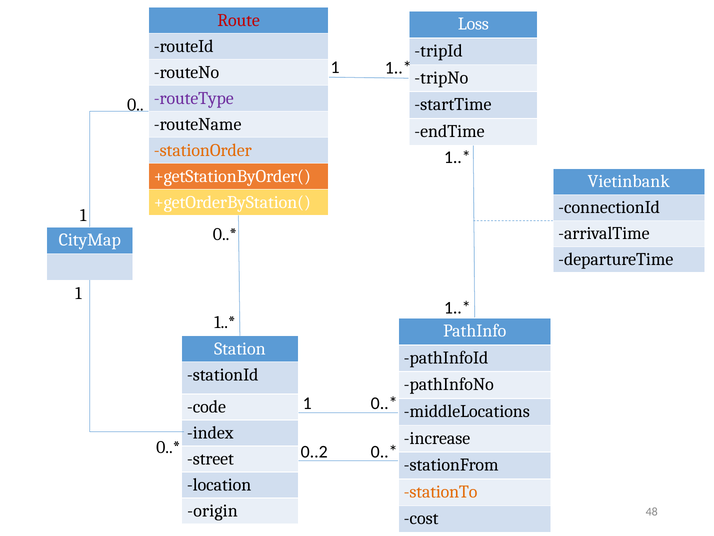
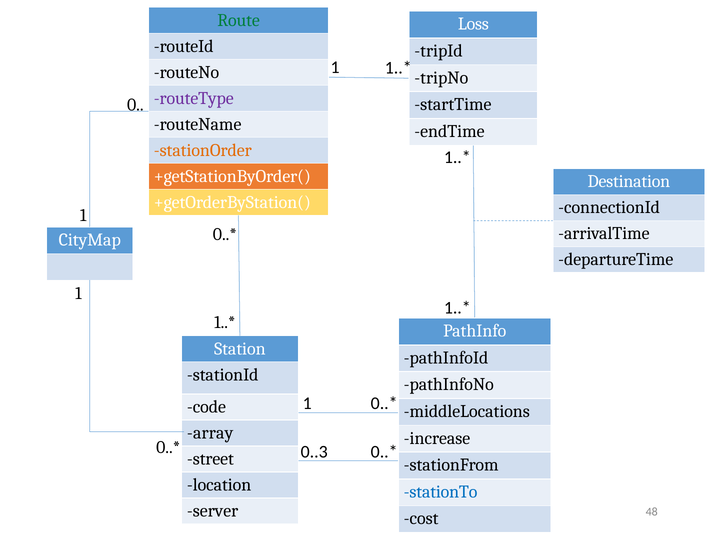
Route colour: red -> green
Vietinbank: Vietinbank -> Destination
index: index -> array
0..2: 0..2 -> 0..3
stationTo colour: orange -> blue
origin: origin -> server
